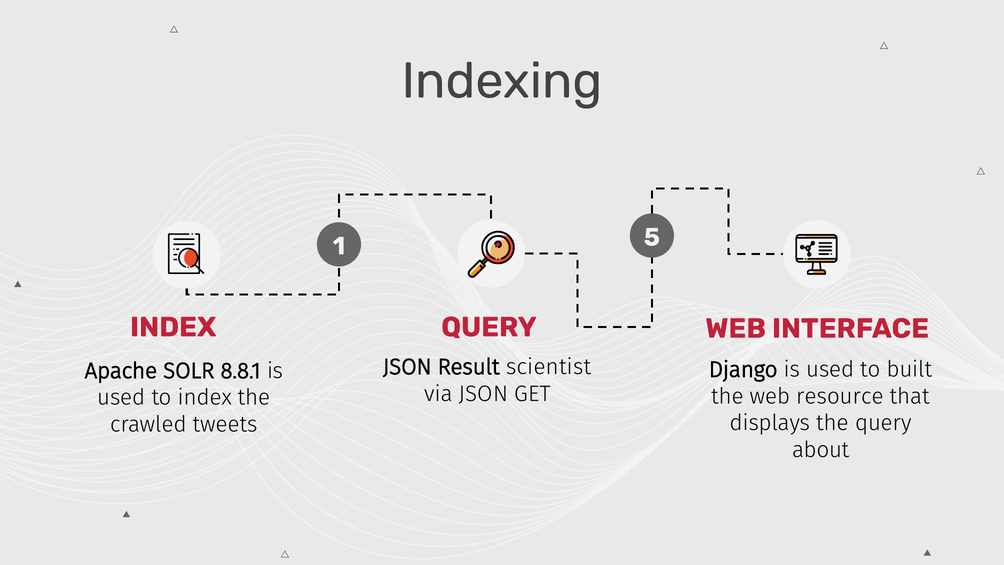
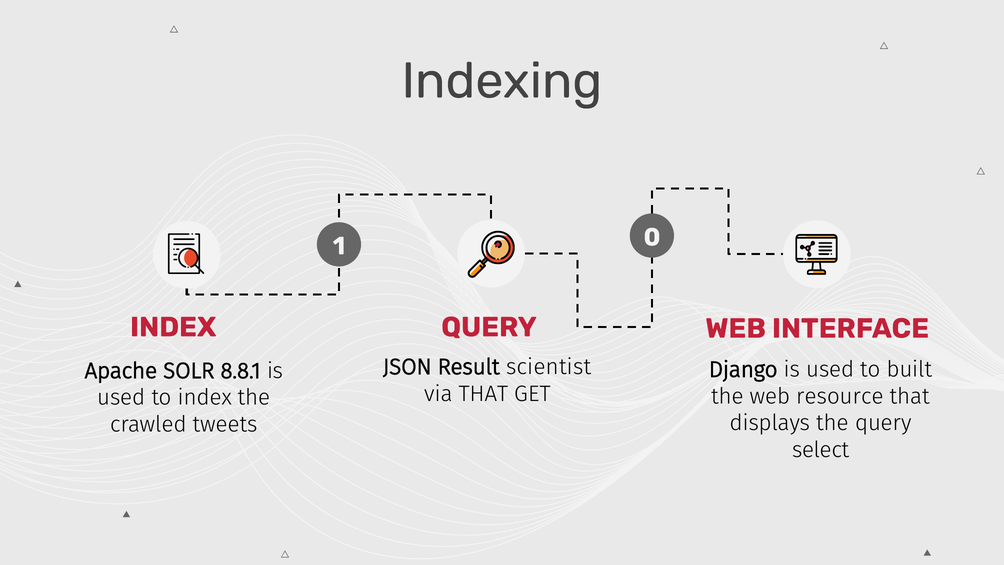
5: 5 -> 0
via JSON: JSON -> THAT
about: about -> select
